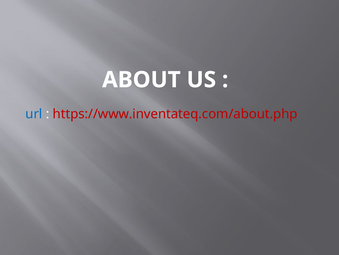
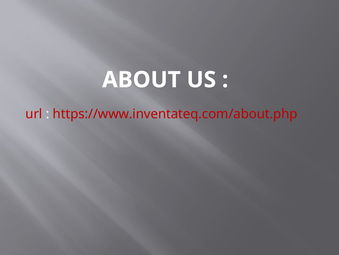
url colour: blue -> red
